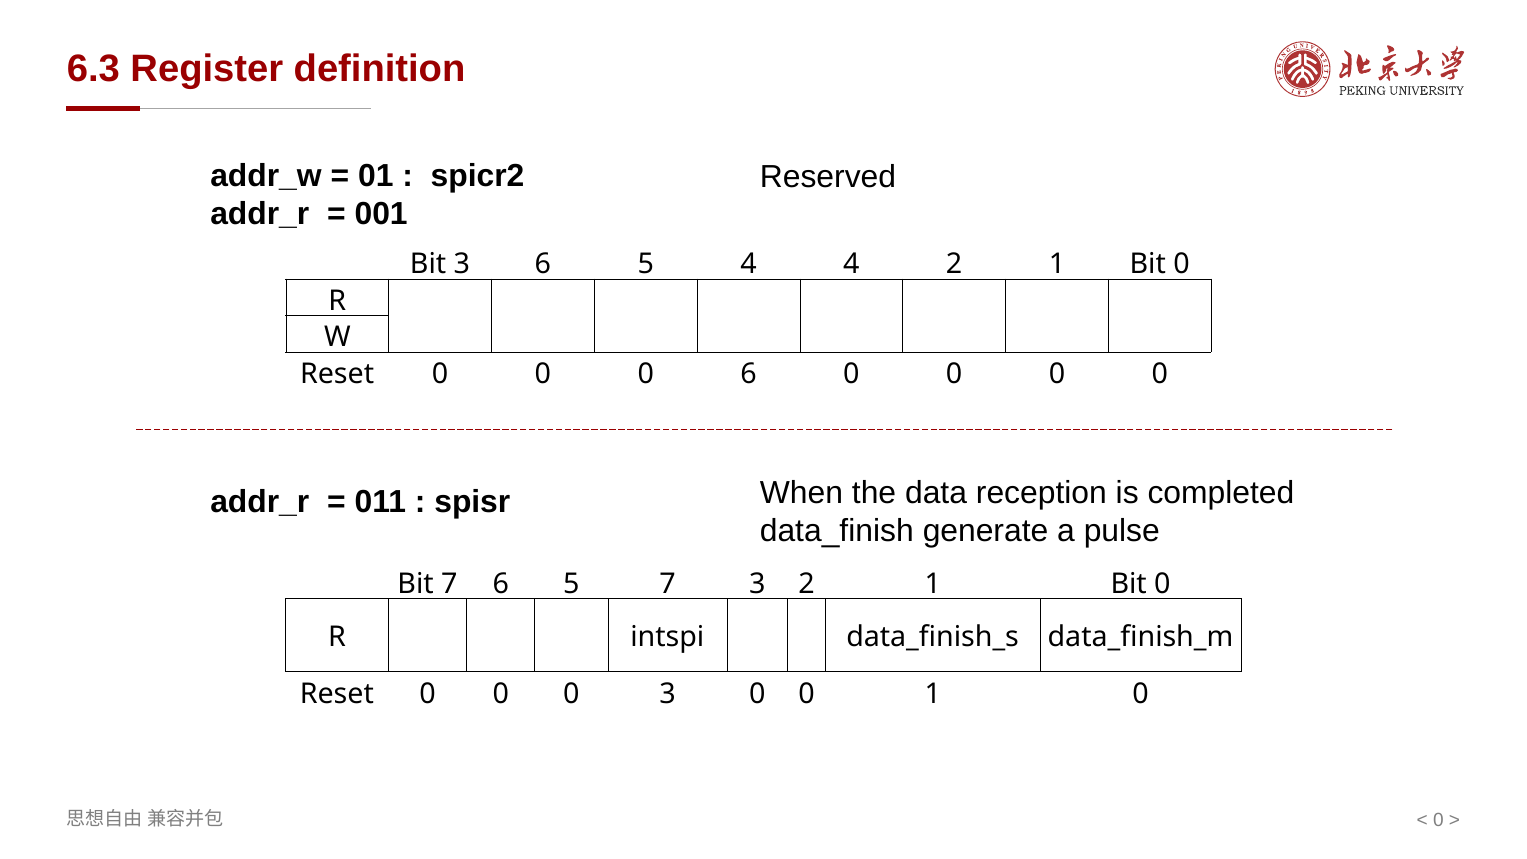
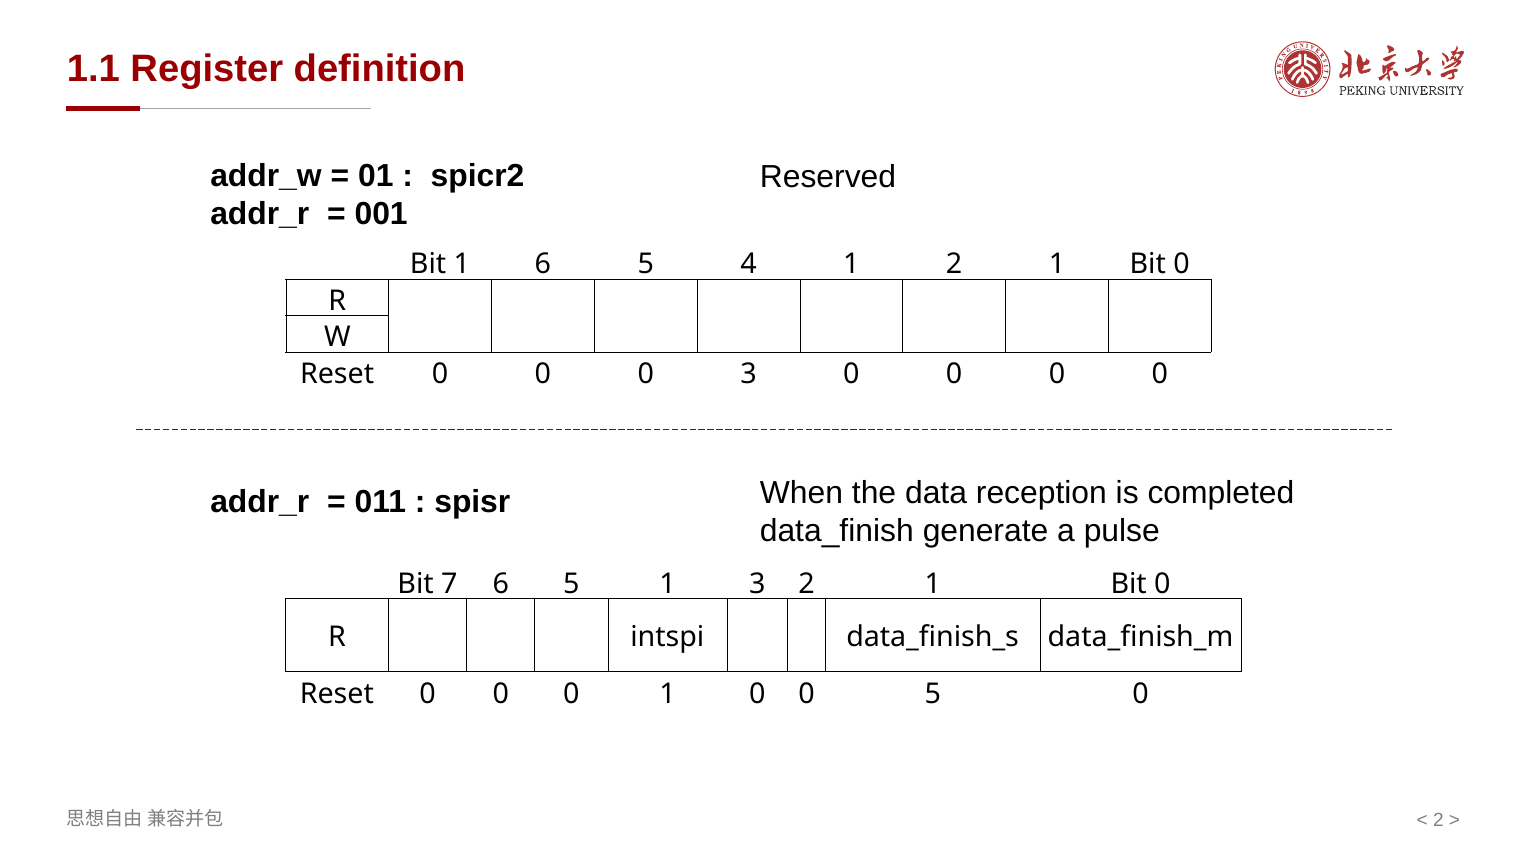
6.3: 6.3 -> 1.1
Bit 3: 3 -> 1
4 4: 4 -> 1
0 6: 6 -> 3
5 7: 7 -> 1
0 3: 3 -> 1
0 1: 1 -> 5
0 at (1438, 820): 0 -> 2
